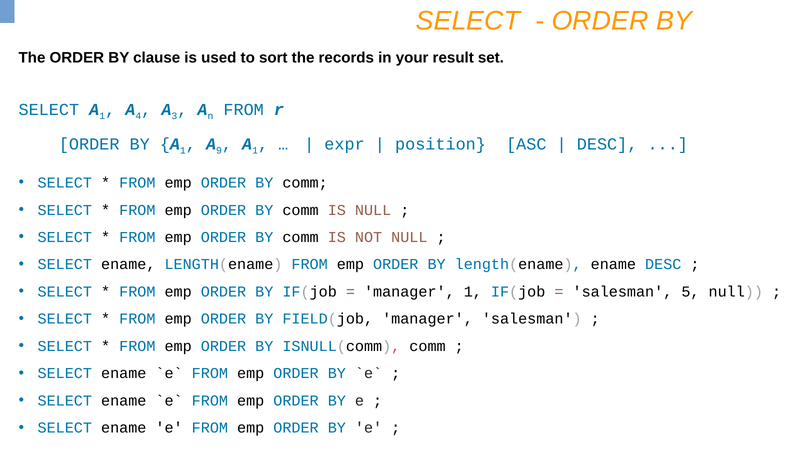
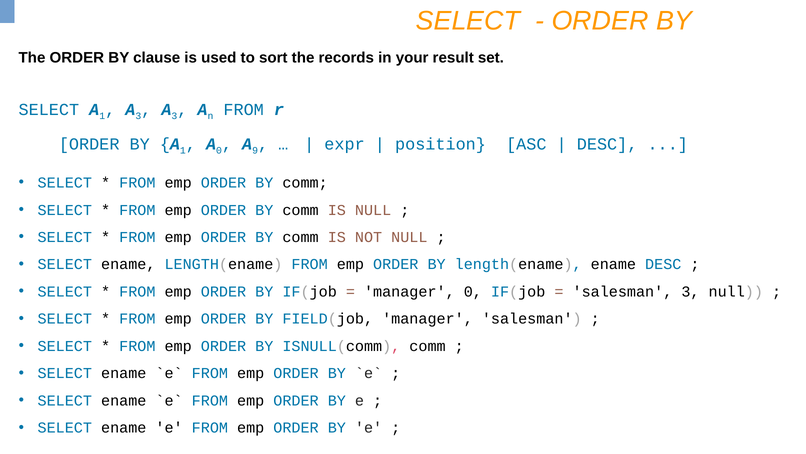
4 at (138, 116): 4 -> 3
9 at (219, 150): 9 -> 0
1 at (255, 150): 1 -> 9
manager 1: 1 -> 0
salesman 5: 5 -> 3
